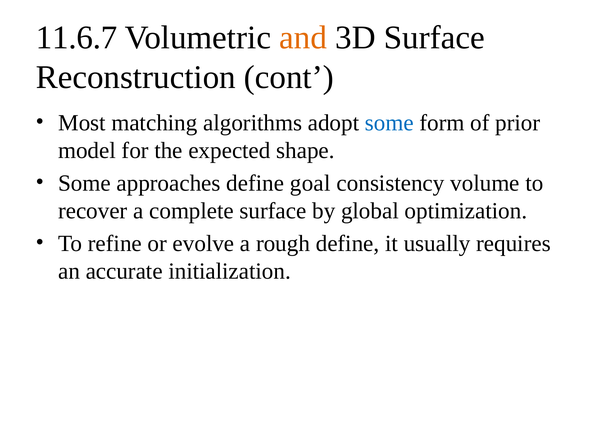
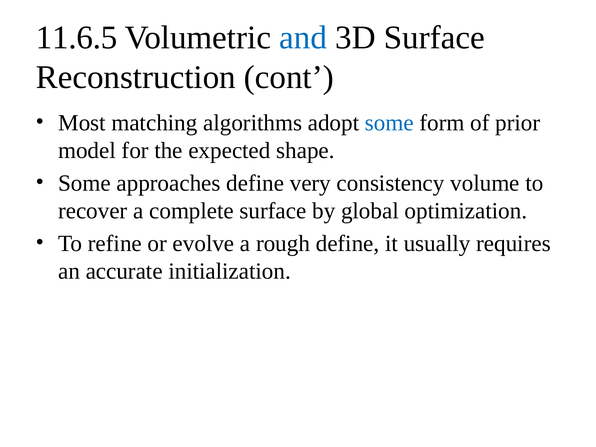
11.6.7: 11.6.7 -> 11.6.5
and colour: orange -> blue
goal: goal -> very
